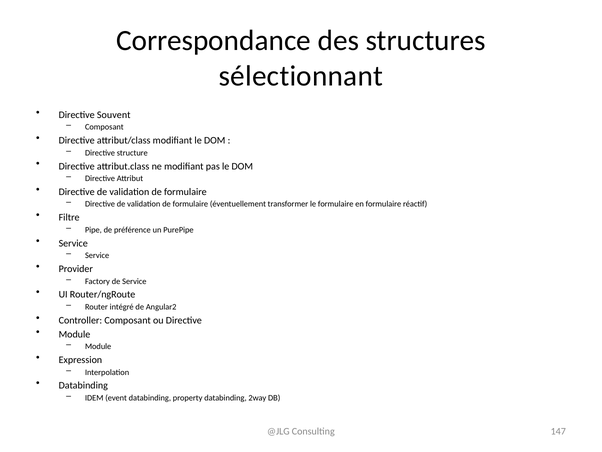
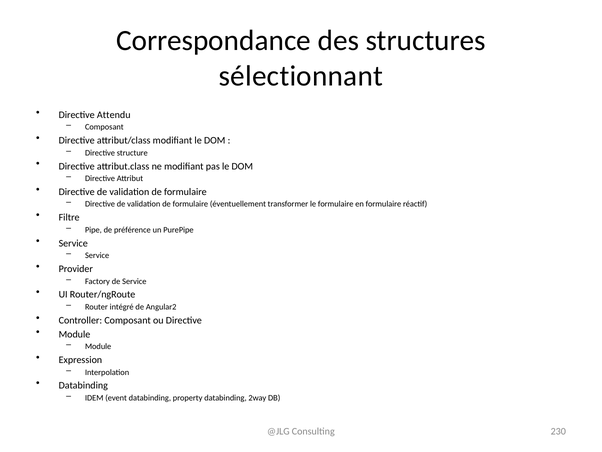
Souvent: Souvent -> Attendu
147: 147 -> 230
